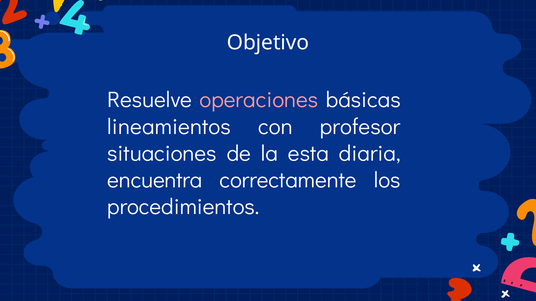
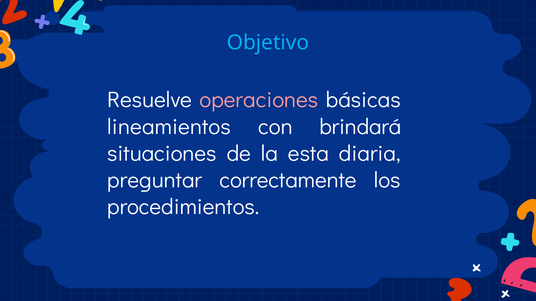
Objetivo colour: white -> light blue
profesor: profesor -> brindará
encuentra: encuentra -> preguntar
